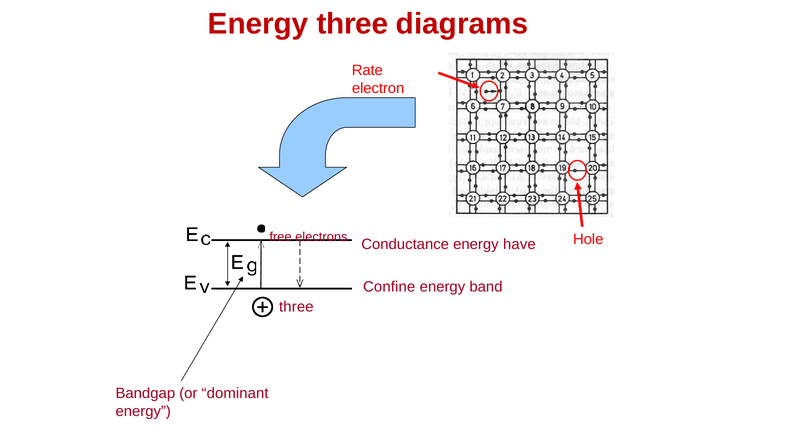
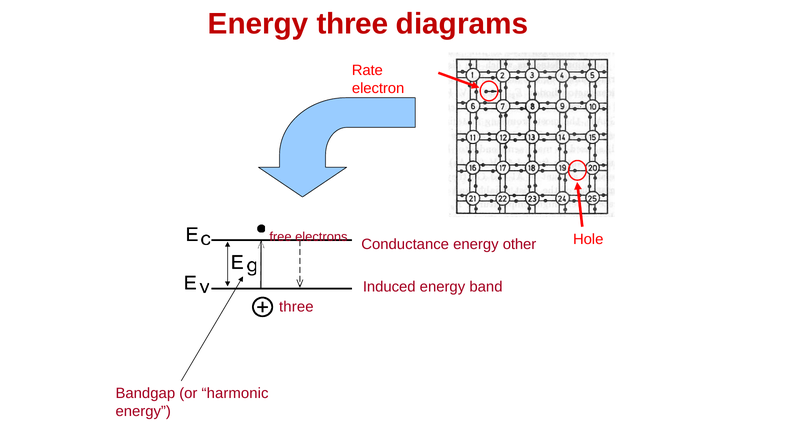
have: have -> other
Confine: Confine -> Induced
dominant: dominant -> harmonic
